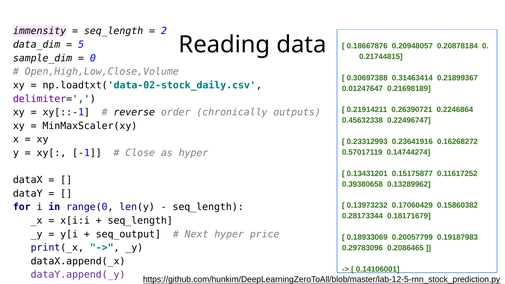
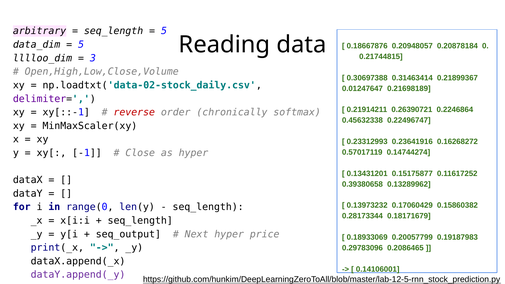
immensity: immensity -> arbitrary
2 at (164, 31): 2 -> 5
sample_dim: sample_dim -> lllloo_dim
0 at (93, 58): 0 -> 3
reverse colour: black -> red
outputs: outputs -> softmax
